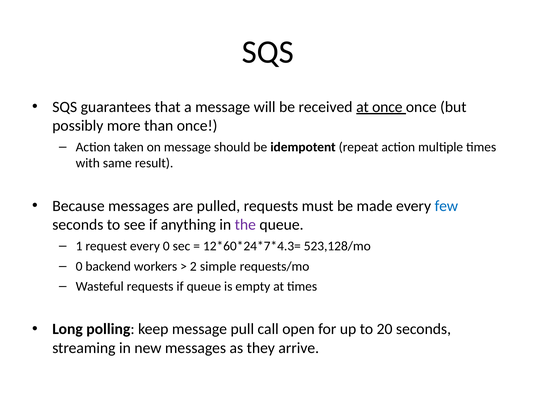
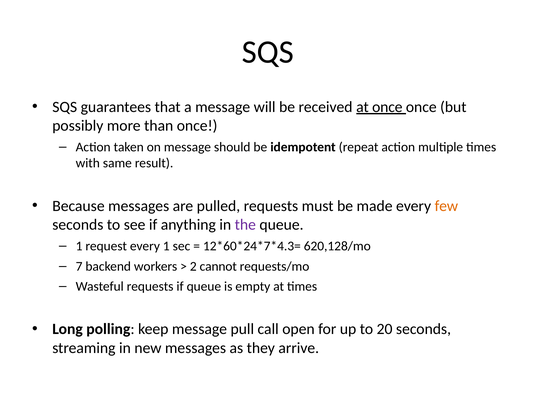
few colour: blue -> orange
every 0: 0 -> 1
523,128/mo: 523,128/mo -> 620,128/mo
0 at (79, 266): 0 -> 7
simple: simple -> cannot
